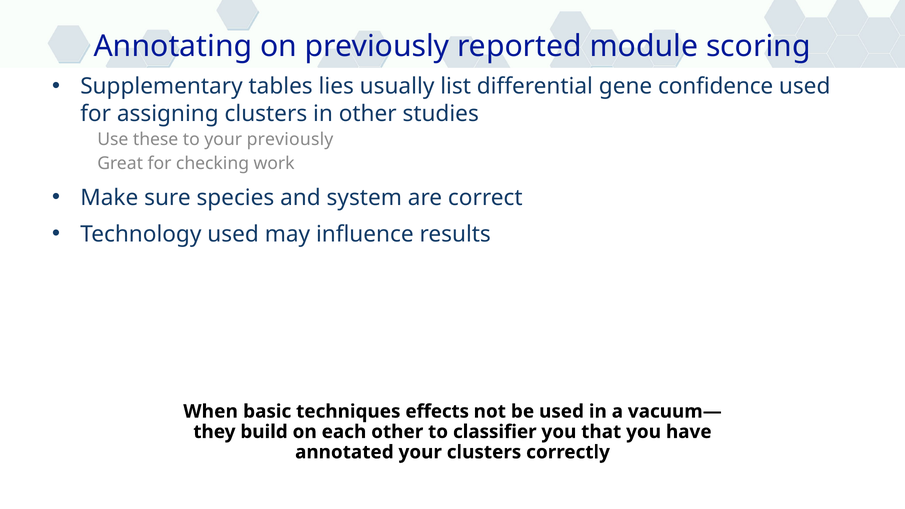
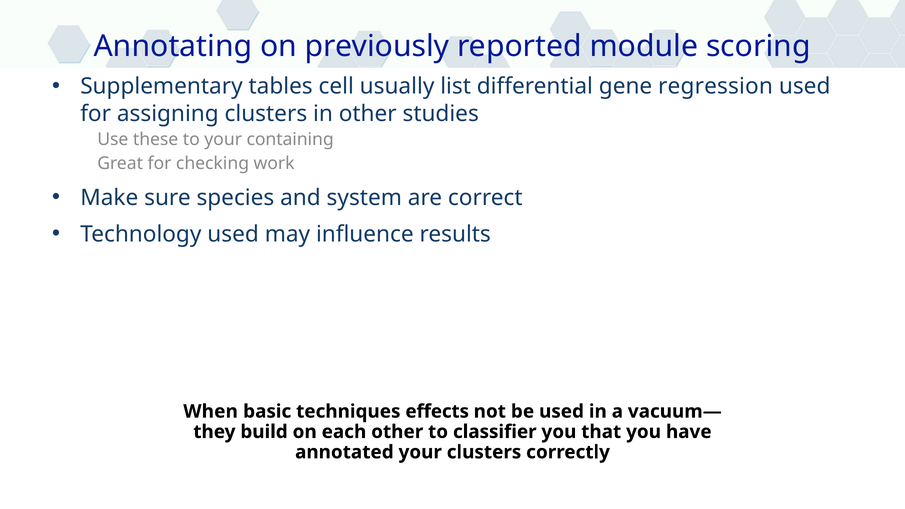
lies: lies -> cell
confidence: confidence -> regression
your previously: previously -> containing
